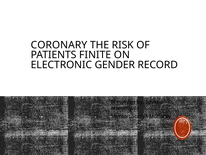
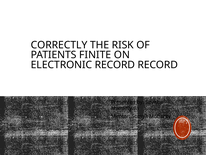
CORONARY: CORONARY -> CORRECTLY
ELECTRONIC GENDER: GENDER -> RECORD
